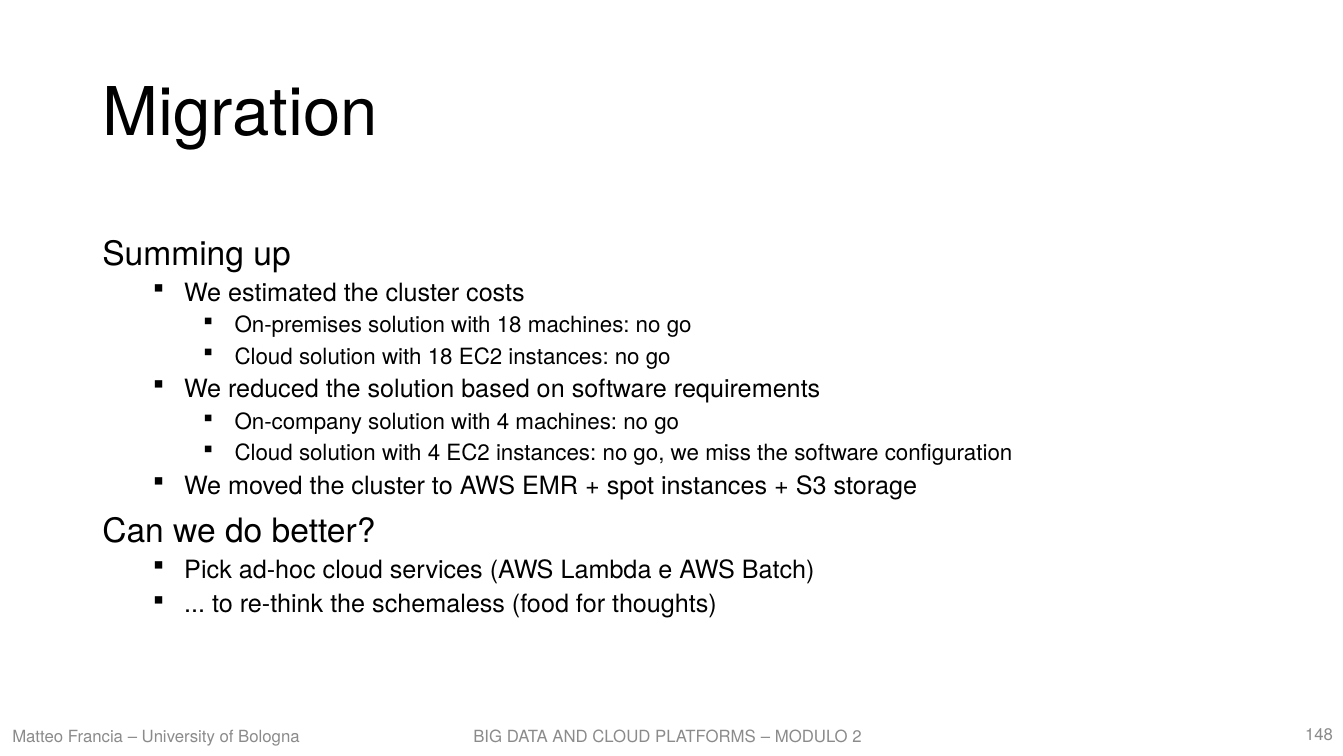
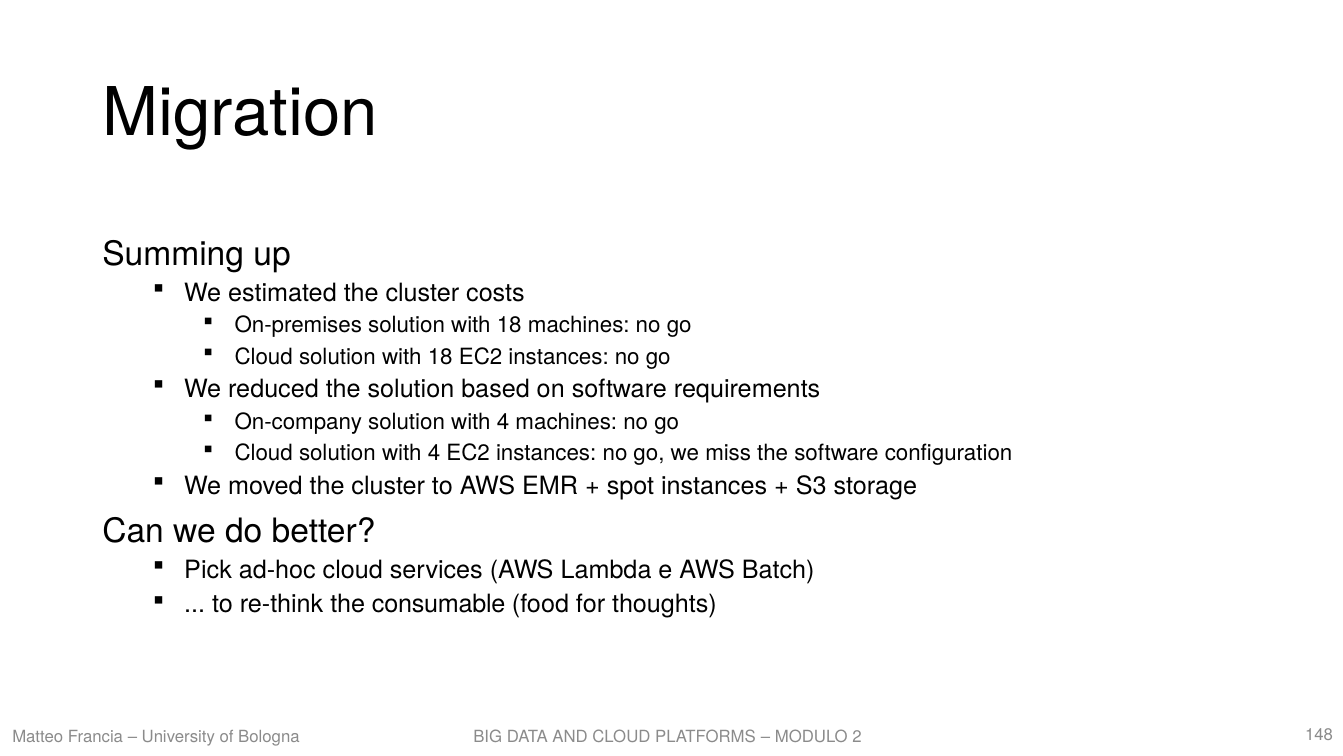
schemaless: schemaless -> consumable
